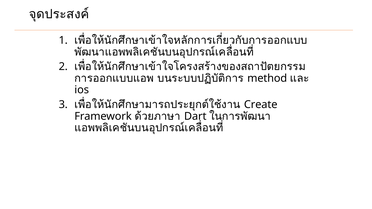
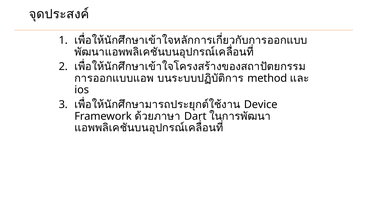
Create: Create -> Device
